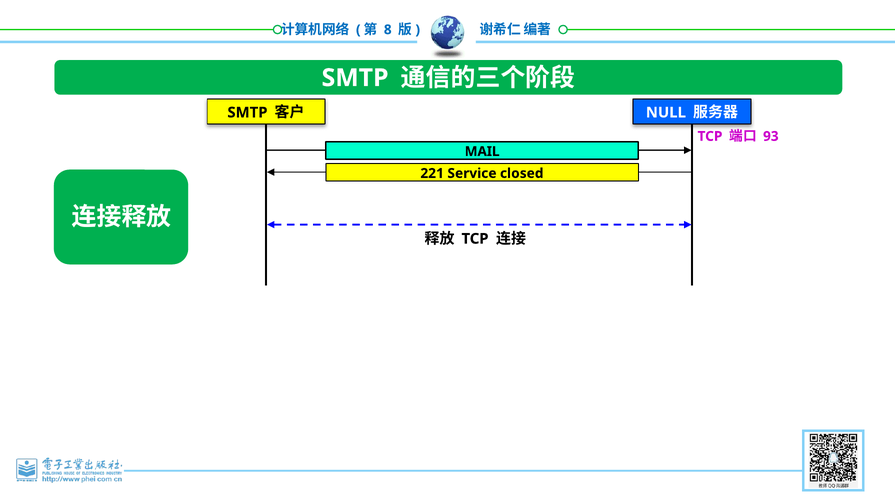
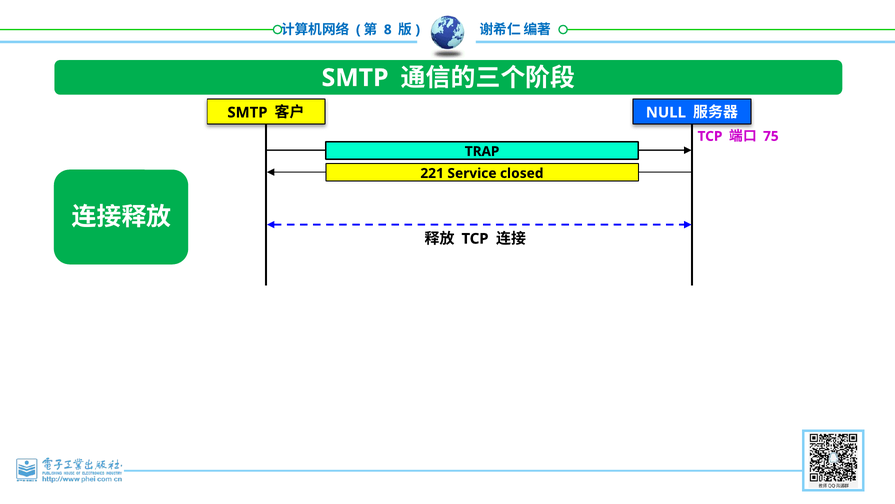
93: 93 -> 75
MAIL: MAIL -> TRAP
